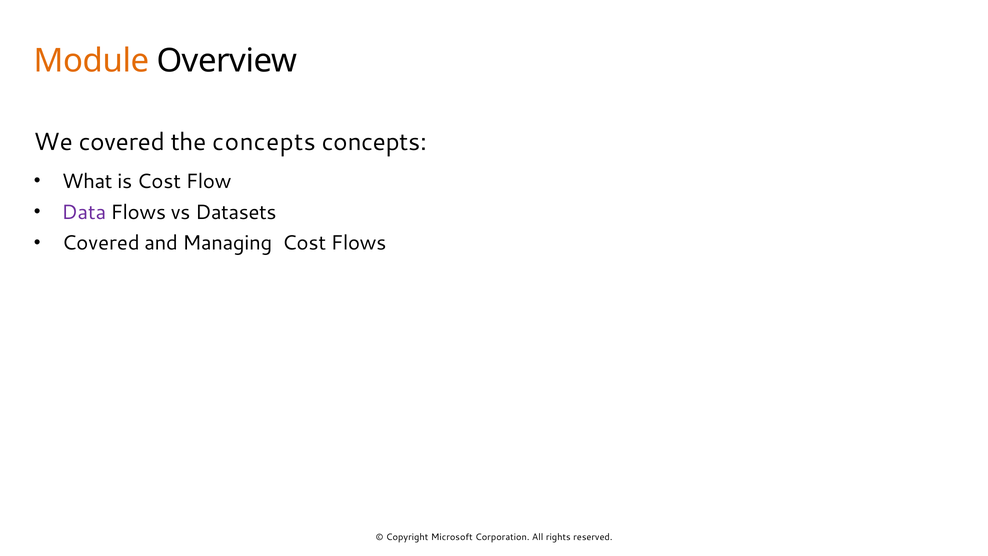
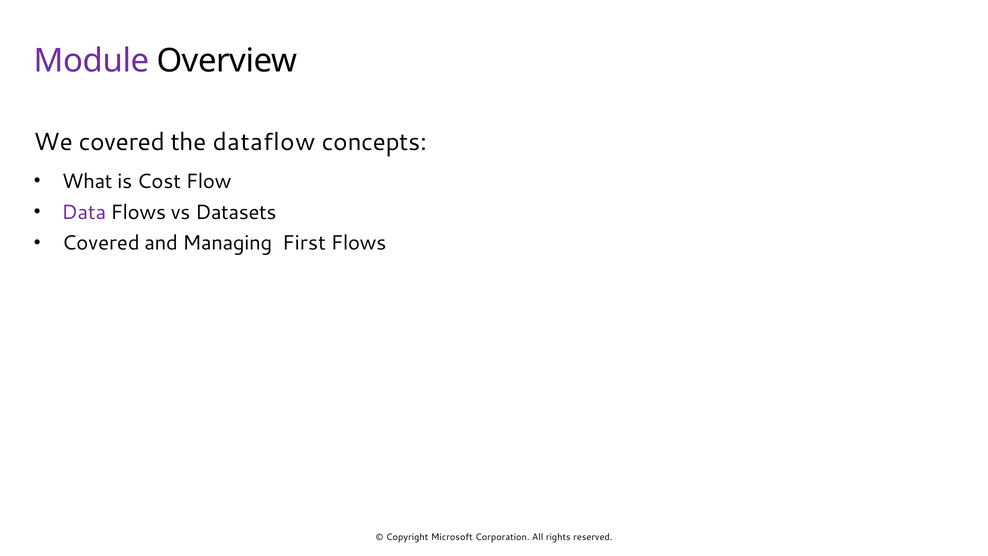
Module colour: orange -> purple
the concepts: concepts -> dataflow
Managing Cost: Cost -> First
